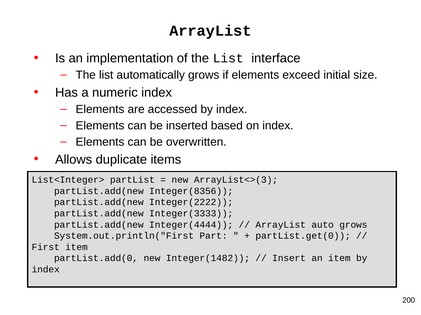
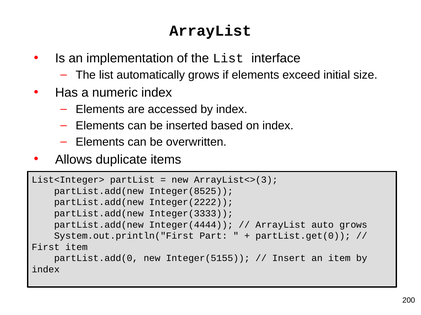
Integer(8356: Integer(8356 -> Integer(8525
Integer(1482: Integer(1482 -> Integer(5155
